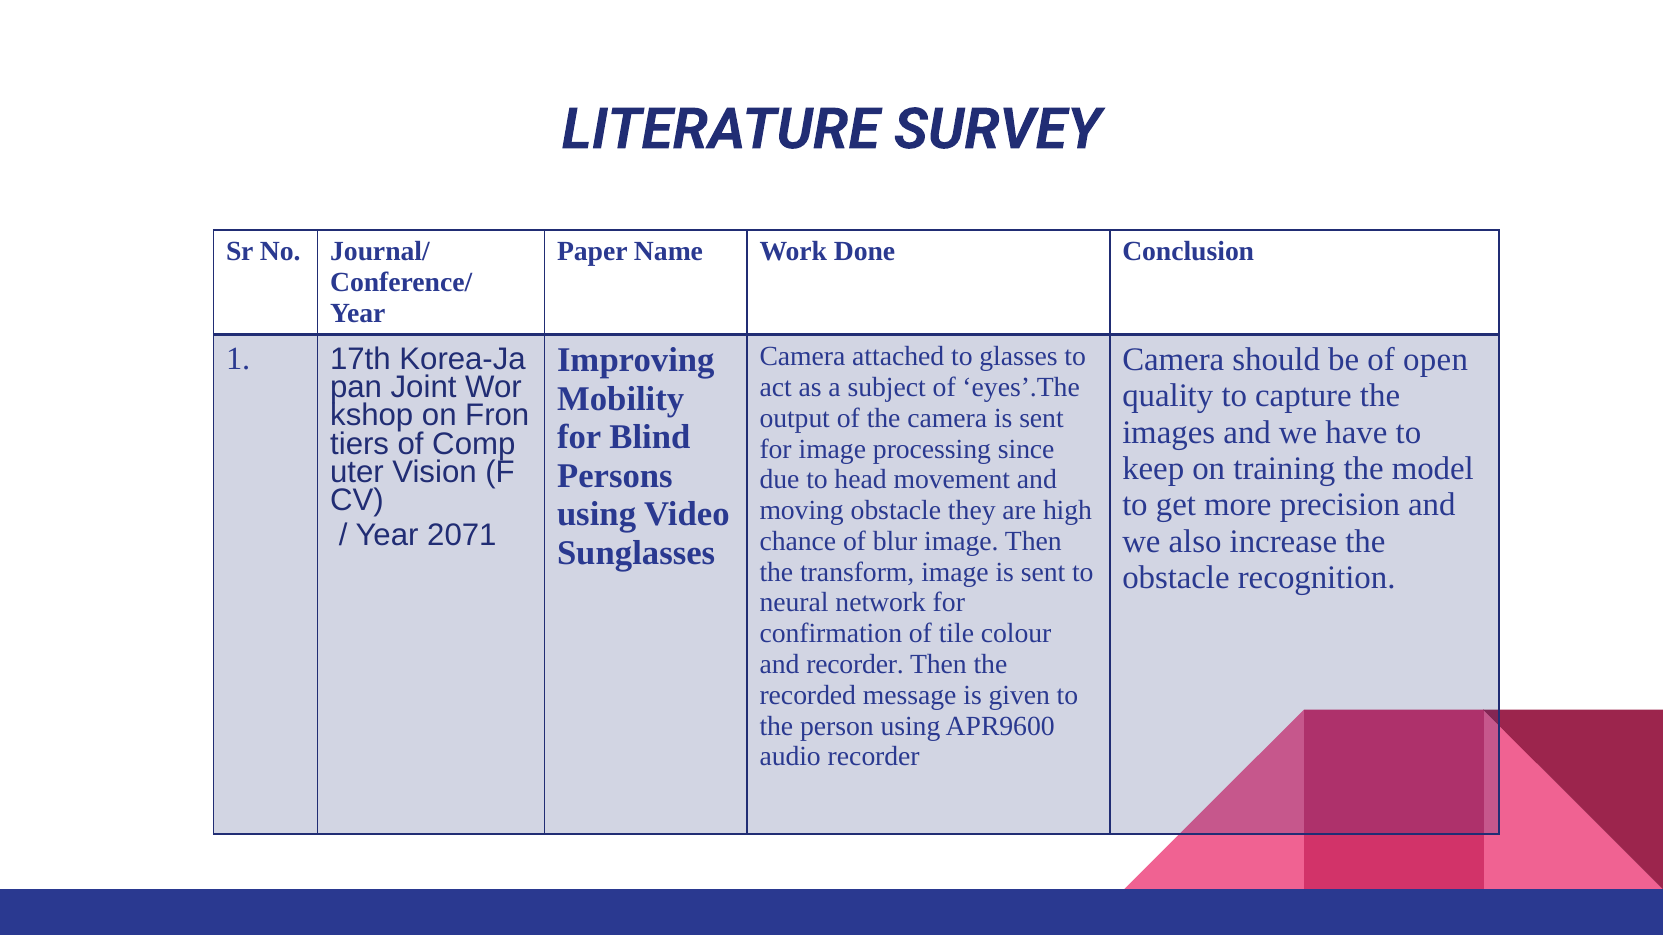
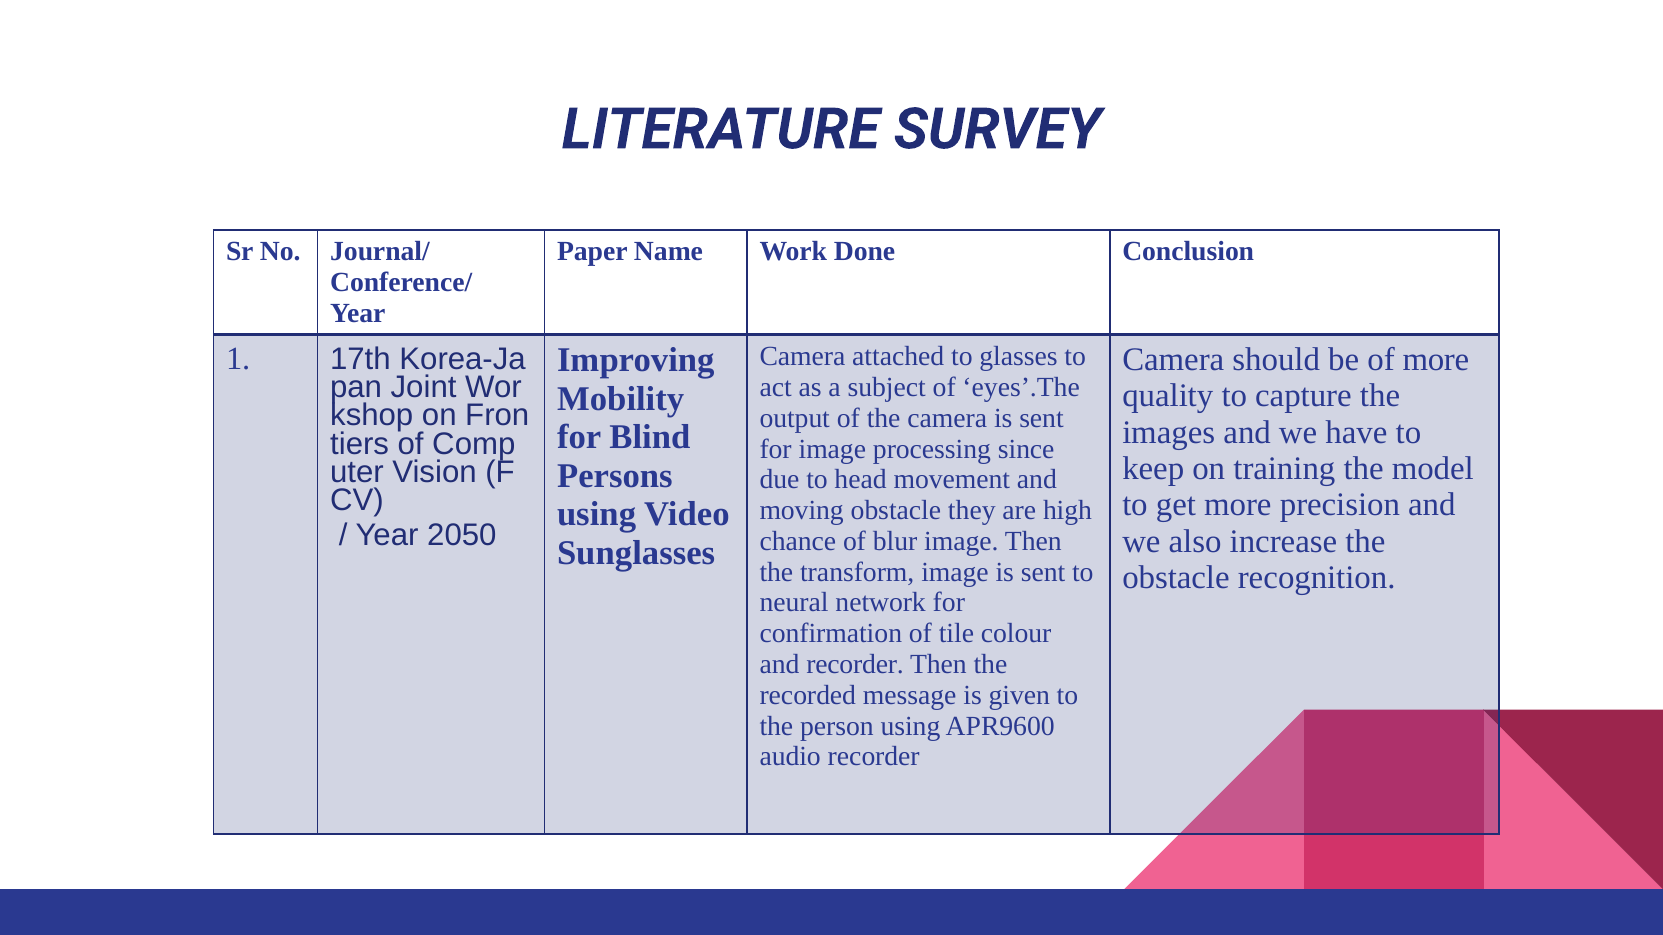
of open: open -> more
2071: 2071 -> 2050
